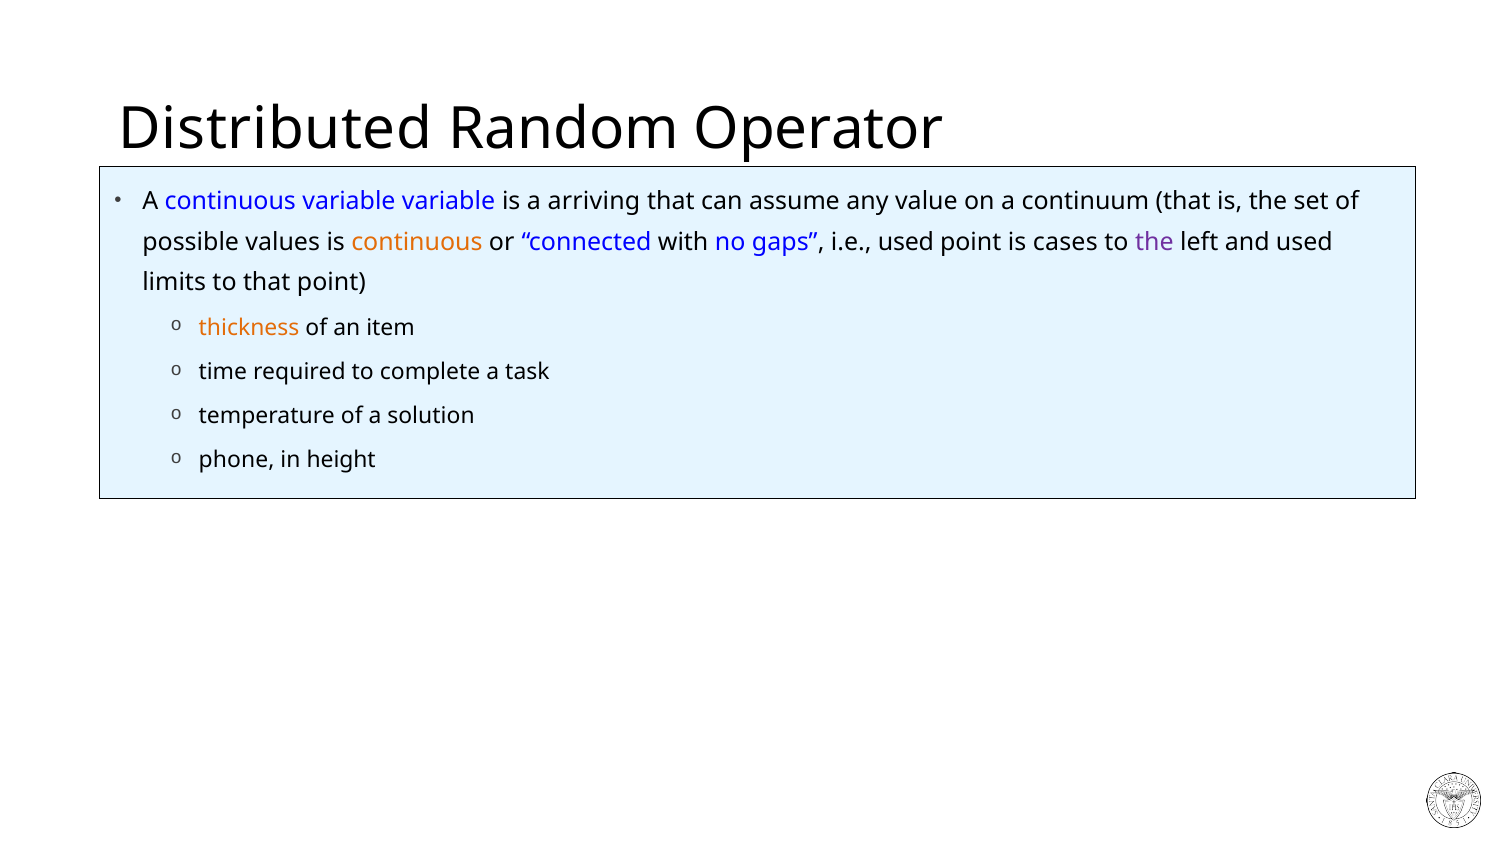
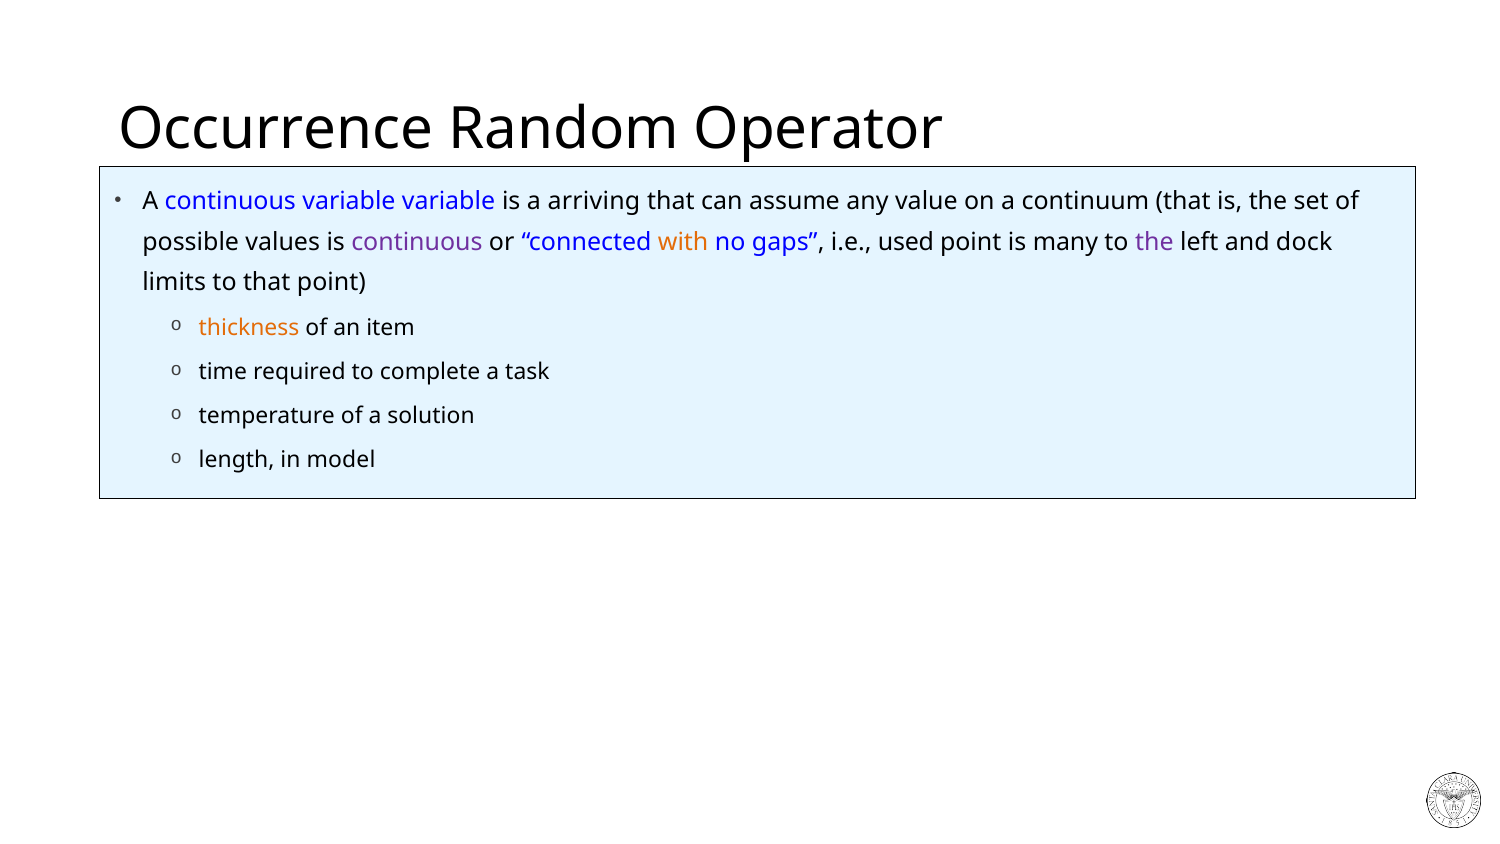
Distributed: Distributed -> Occurrence
continuous at (417, 242) colour: orange -> purple
with colour: black -> orange
cases: cases -> many
and used: used -> dock
phone: phone -> length
height: height -> model
